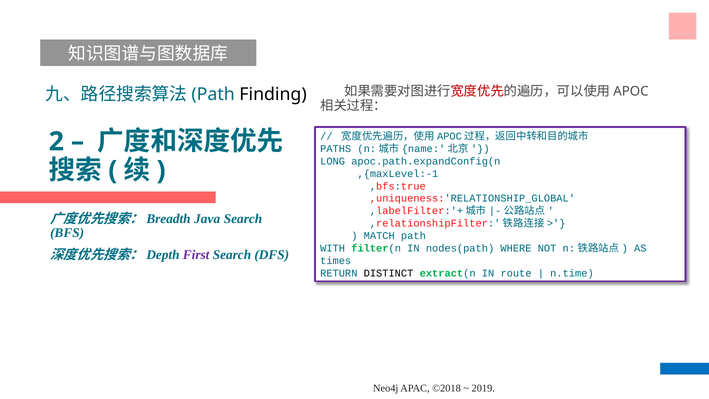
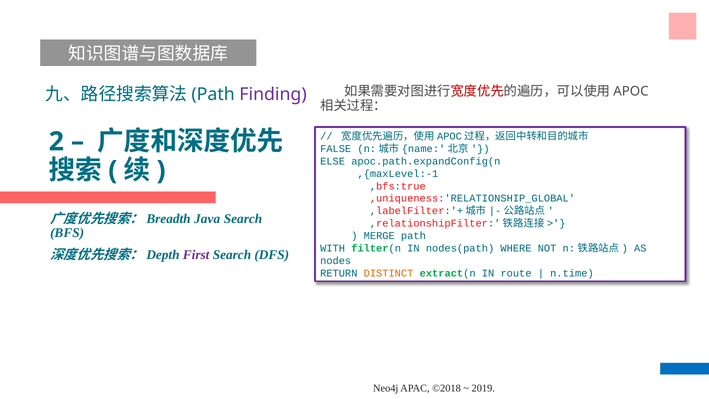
Finding colour: black -> purple
PATHS: PATHS -> FALSE
LONG: LONG -> ELSE
MATCH: MATCH -> MERGE
times: times -> nodes
DISTINCT colour: black -> orange
